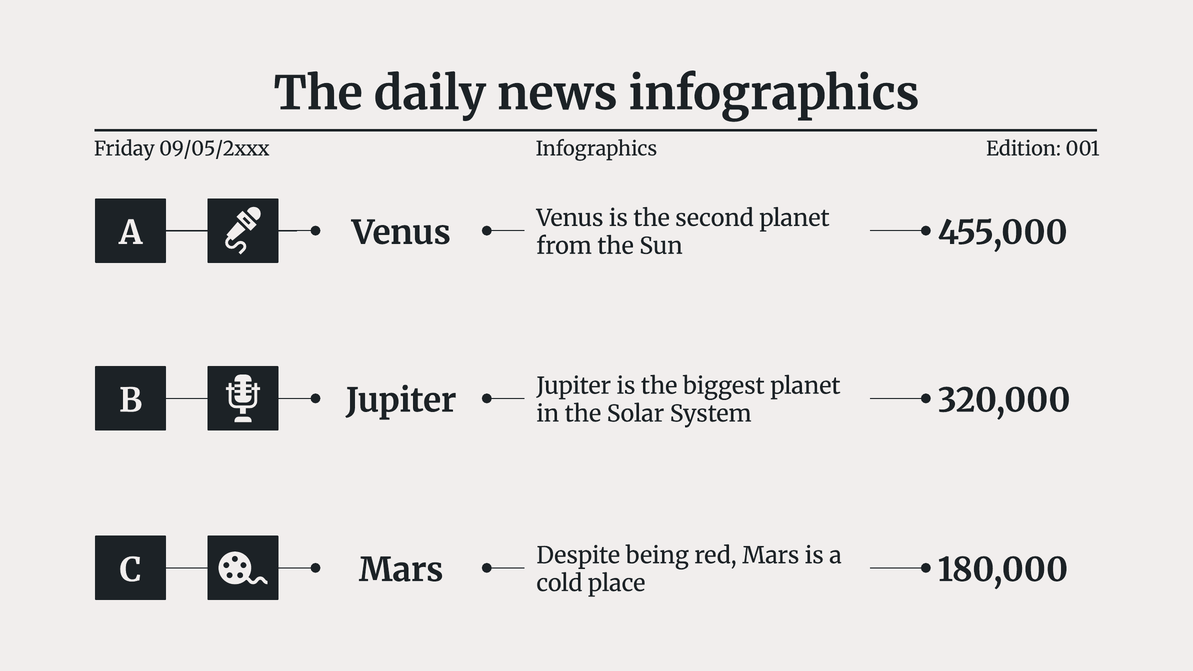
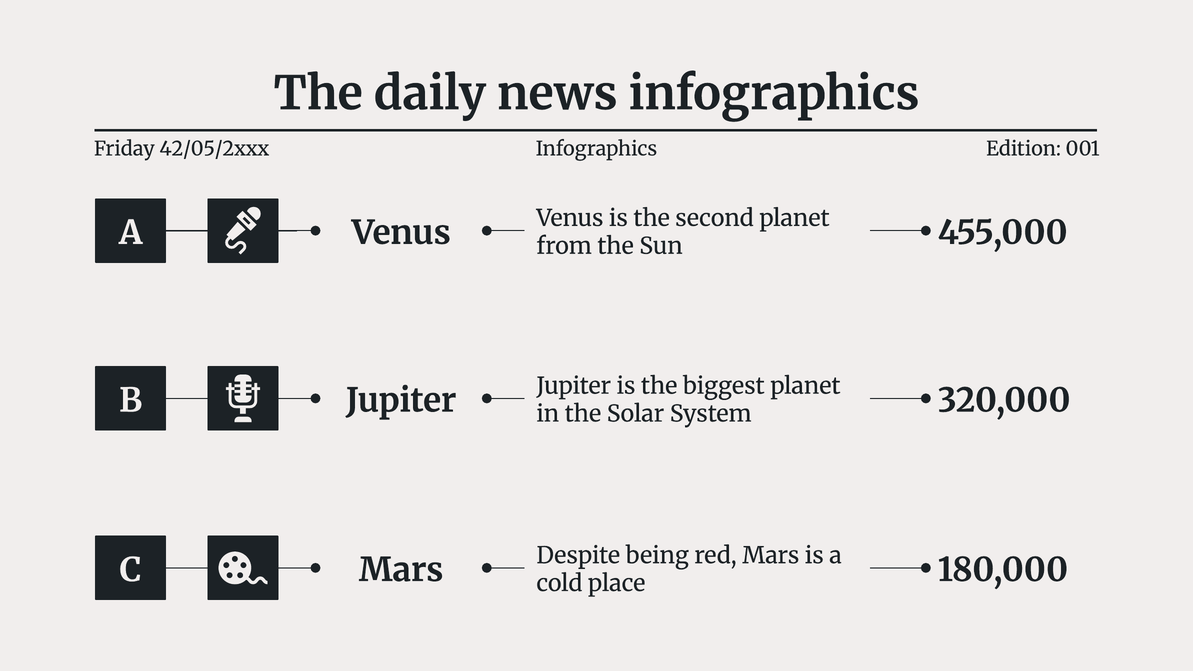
09/05/2xxx: 09/05/2xxx -> 42/05/2xxx
